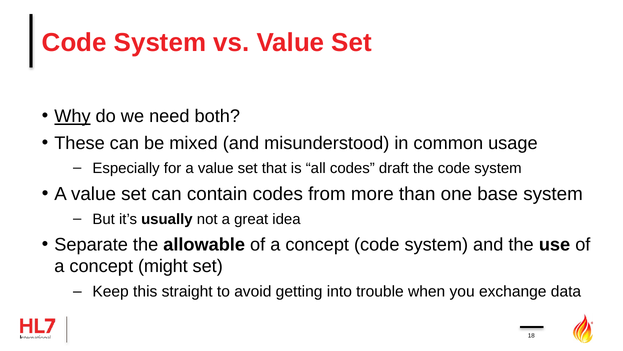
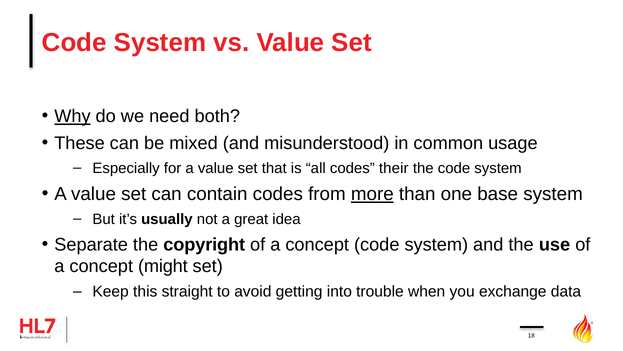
draft: draft -> their
more underline: none -> present
allowable: allowable -> copyright
